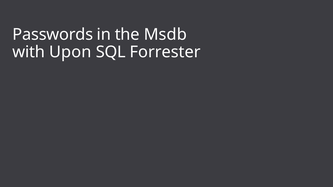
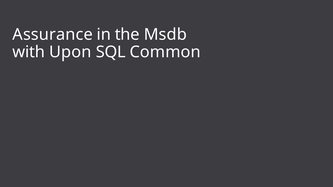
Passwords: Passwords -> Assurance
Forrester: Forrester -> Common
